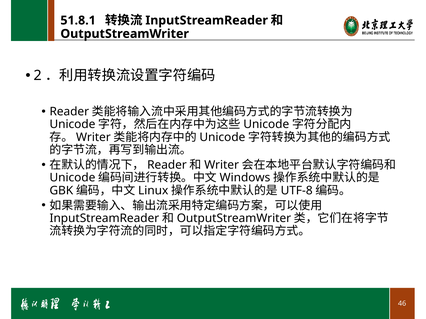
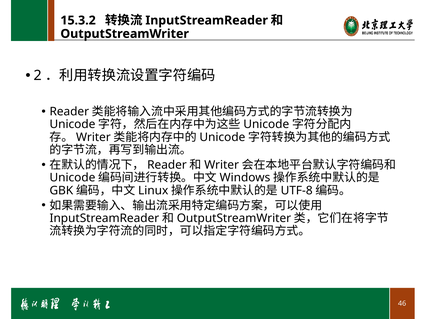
51.8.1: 51.8.1 -> 15.3.2
